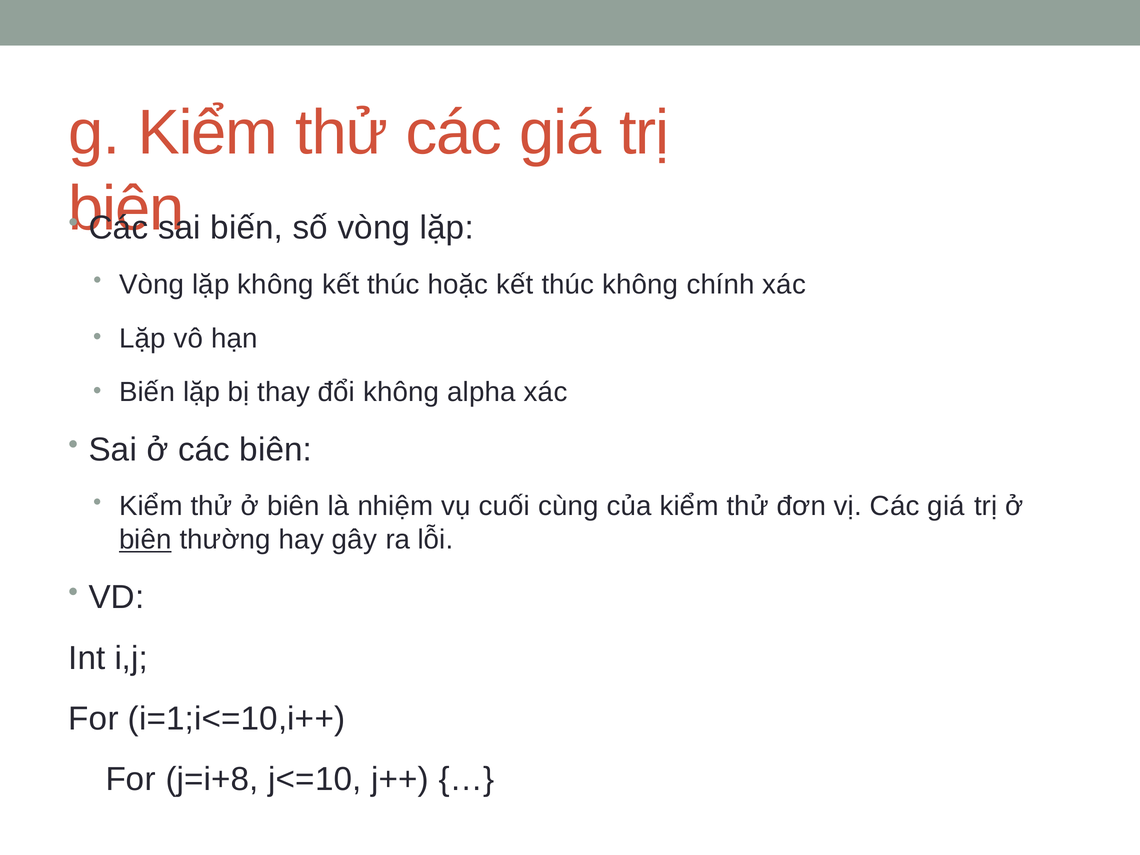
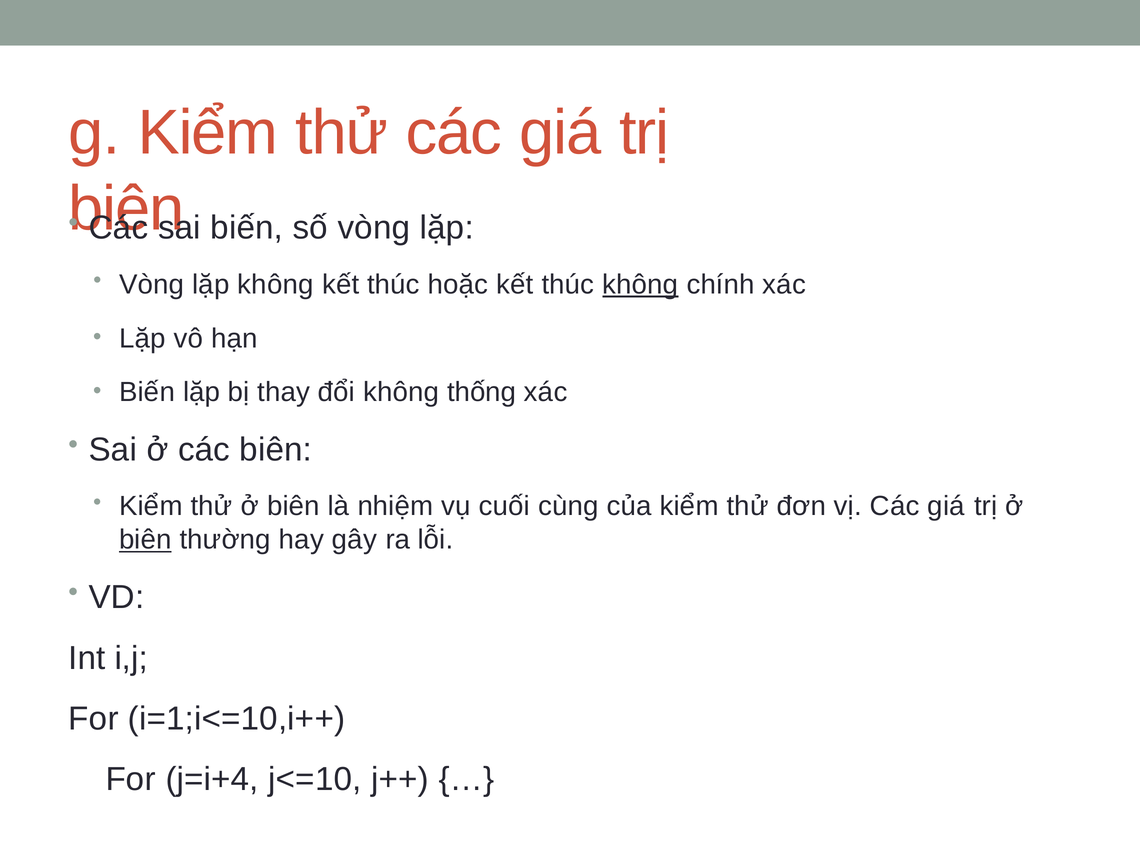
không at (640, 285) underline: none -> present
alpha: alpha -> thống
j=i+8: j=i+8 -> j=i+4
